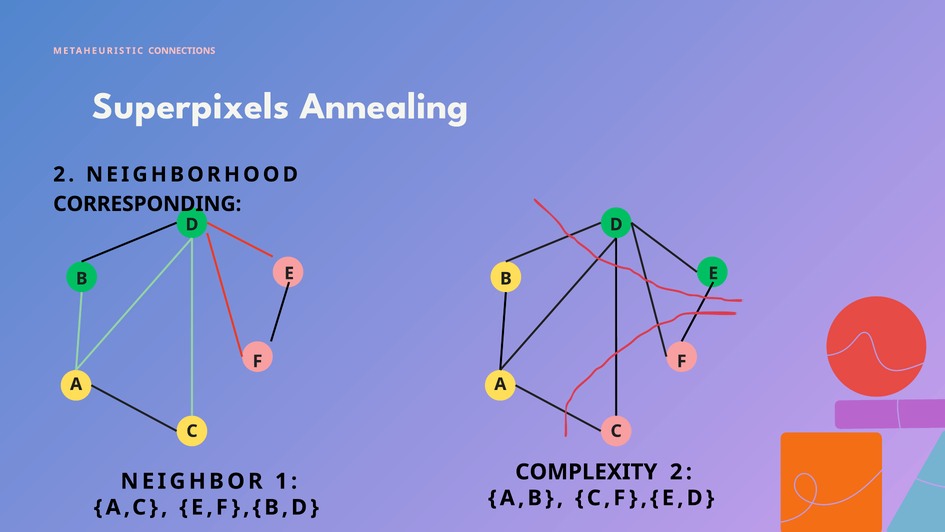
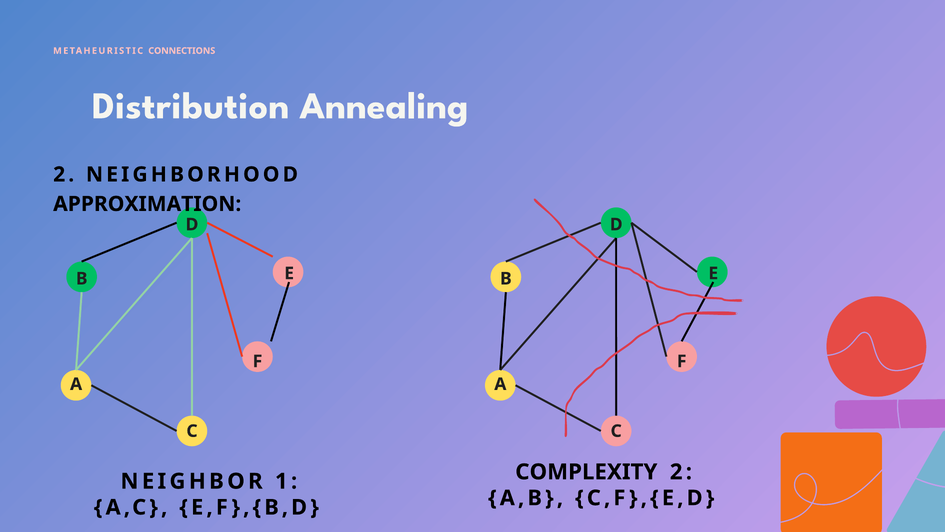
Superpixels: Superpixels -> Distribution
CORRESPONDING: CORRESPONDING -> APPROXIMATION
